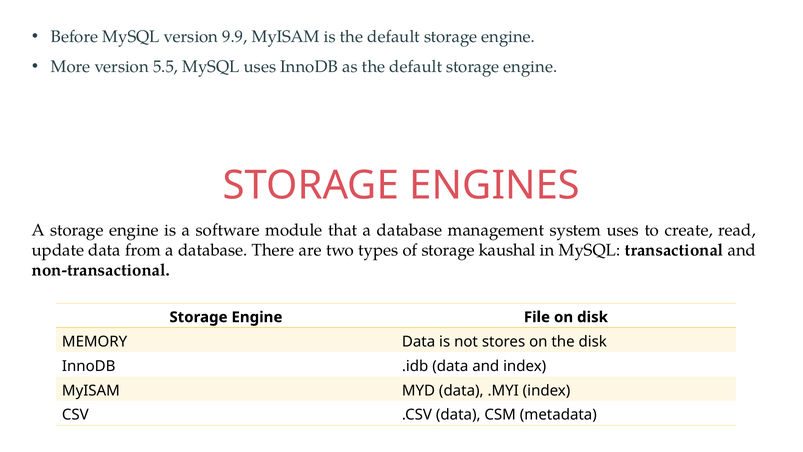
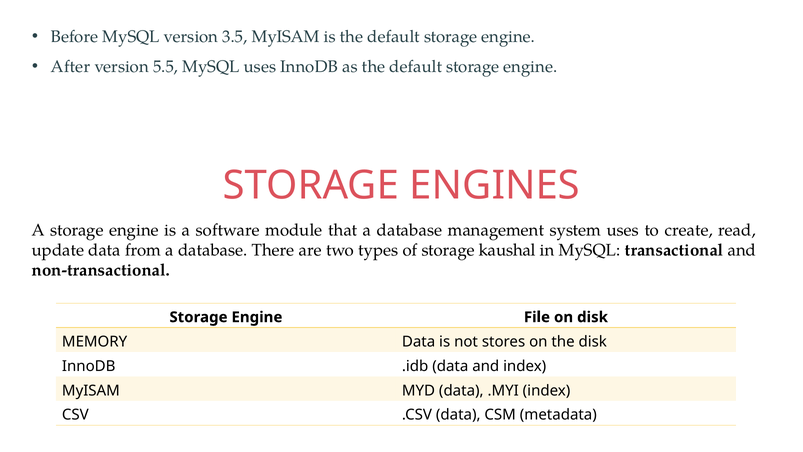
9.9: 9.9 -> 3.5
More: More -> After
